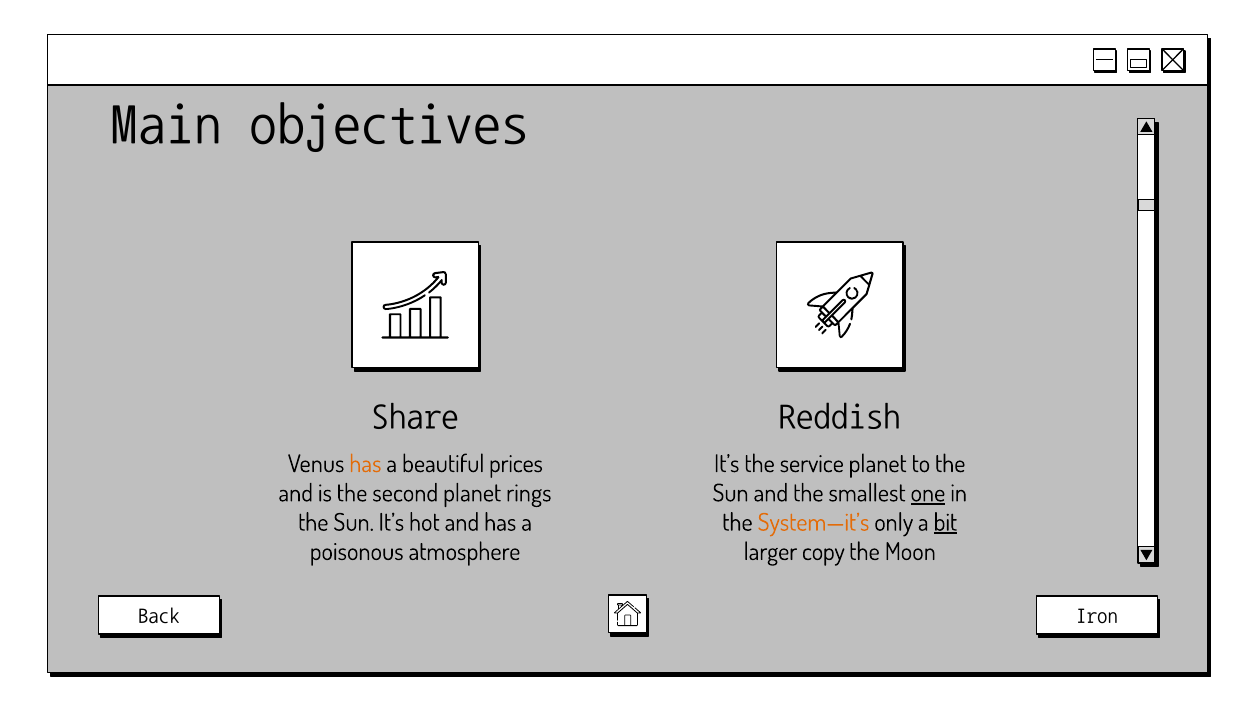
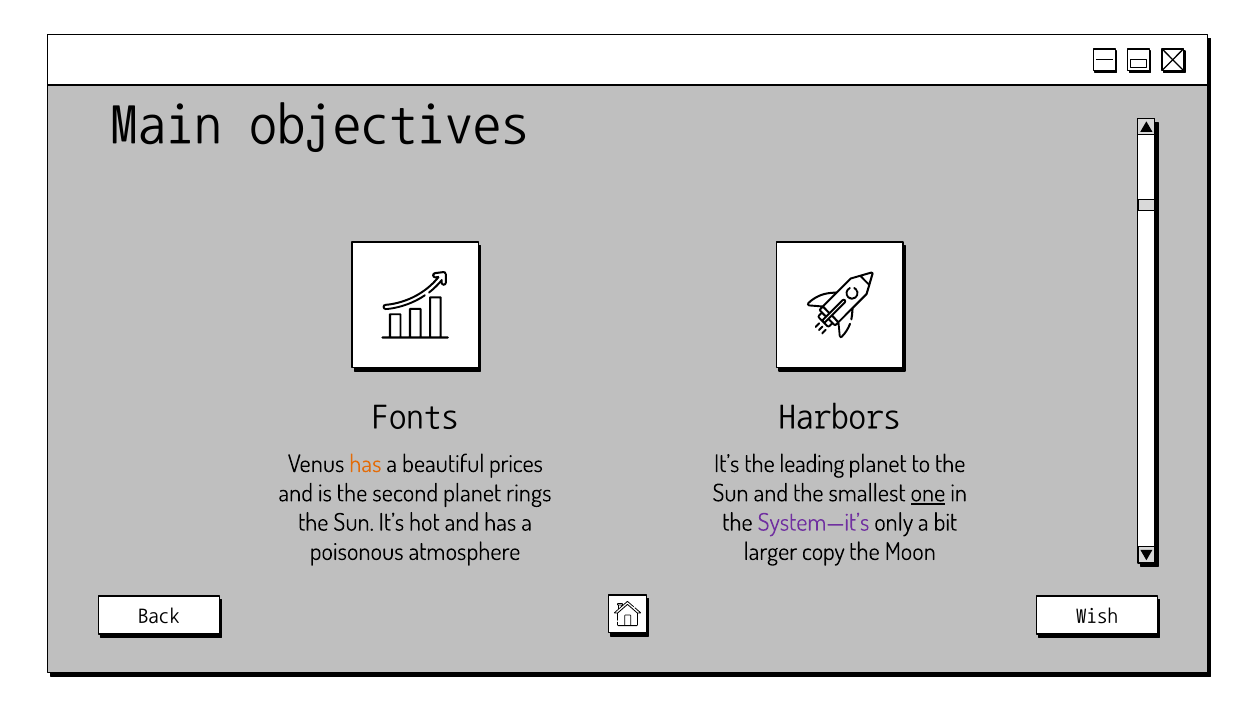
Share: Share -> Fonts
Reddish: Reddish -> Harbors
service: service -> leading
System—it’s colour: orange -> purple
bit underline: present -> none
Iron: Iron -> Wish
